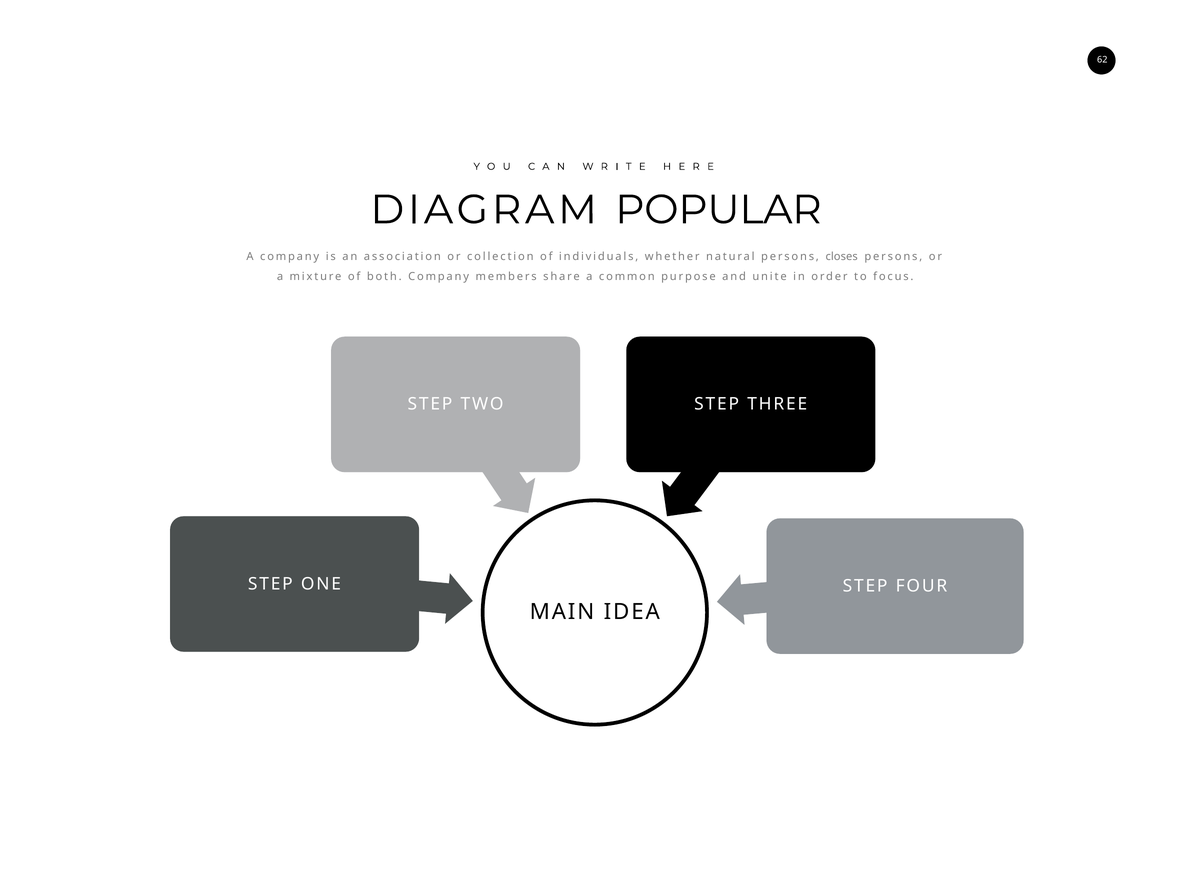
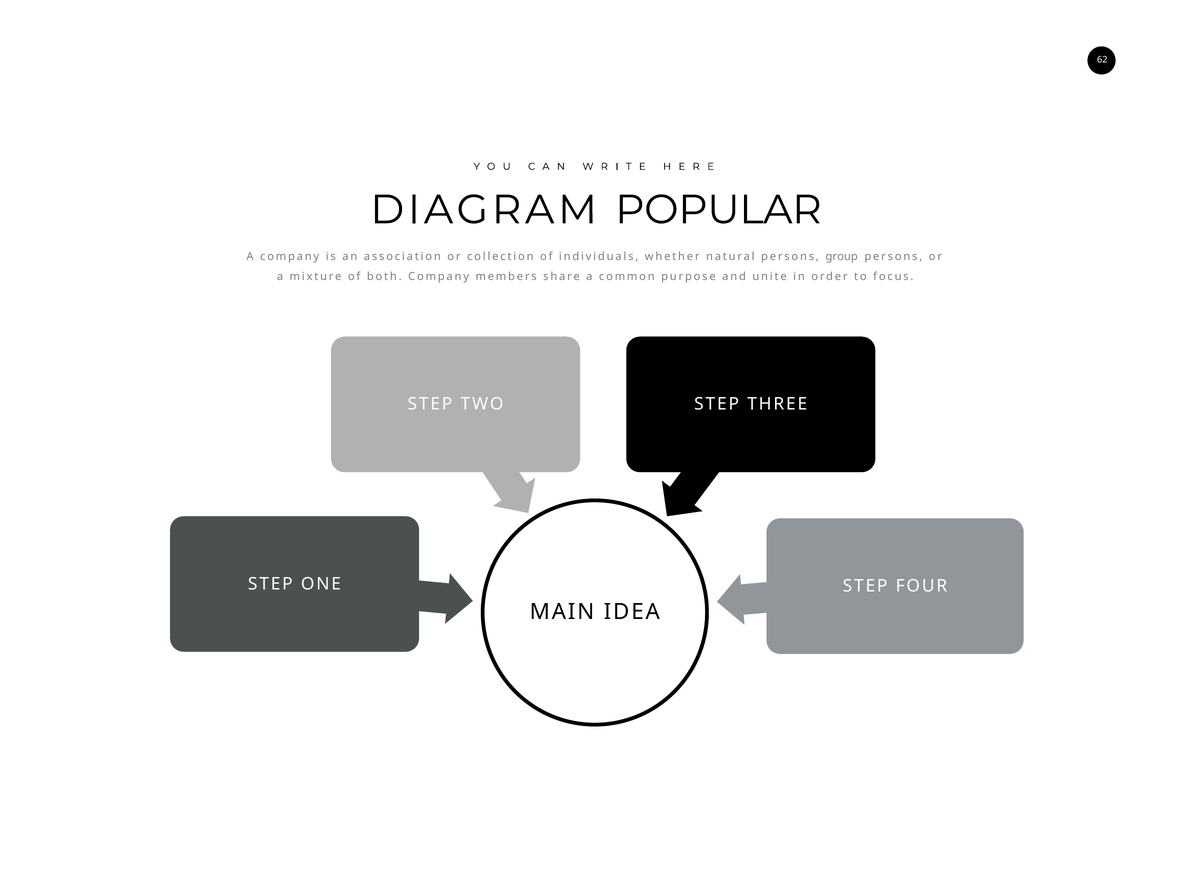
closes: closes -> group
